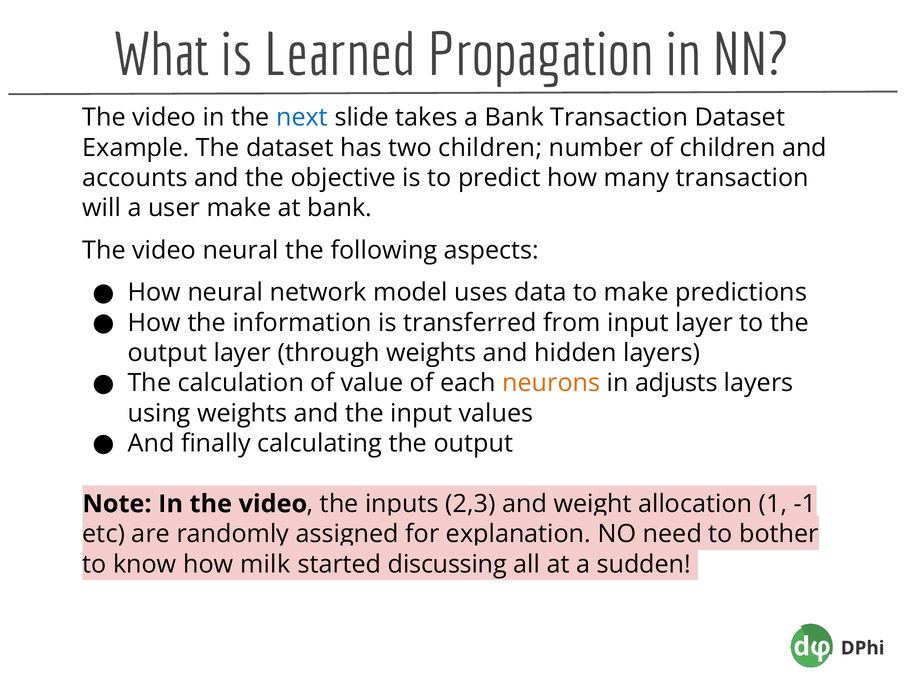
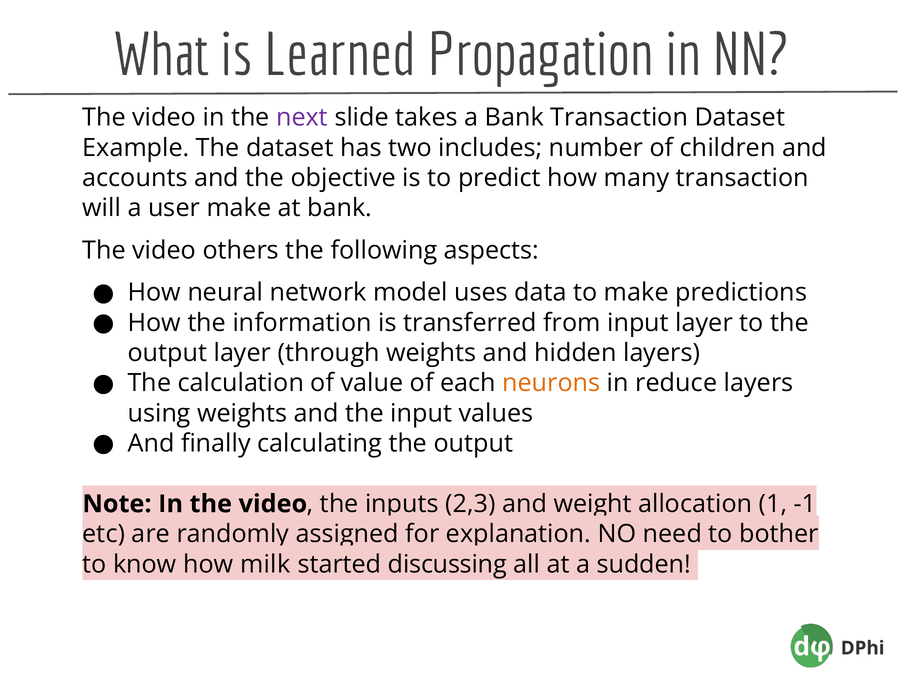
next colour: blue -> purple
two children: children -> includes
video neural: neural -> others
adjusts: adjusts -> reduce
